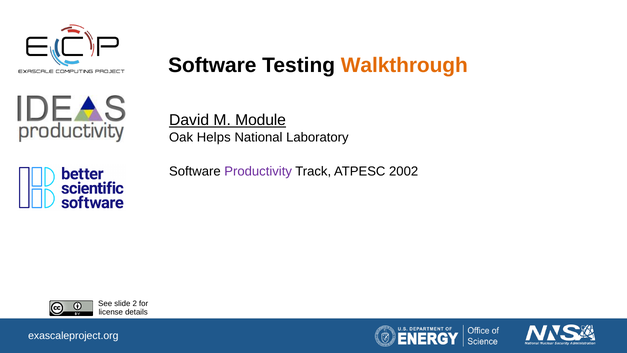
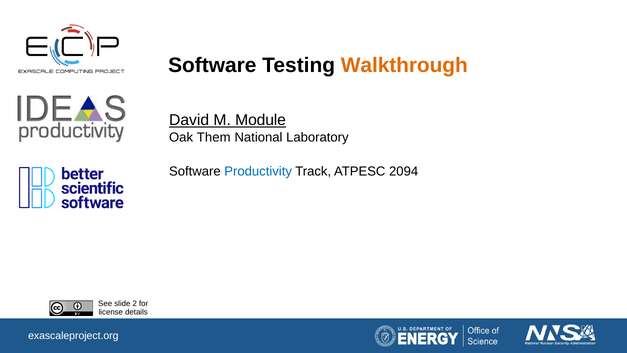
Helps: Helps -> Them
Productivity colour: purple -> blue
2002: 2002 -> 2094
